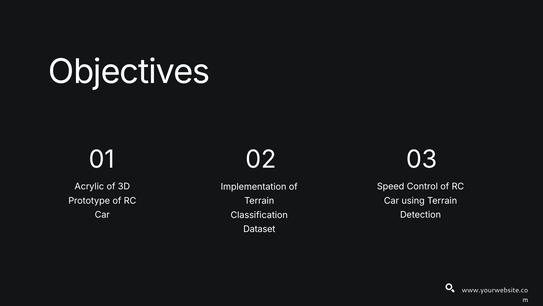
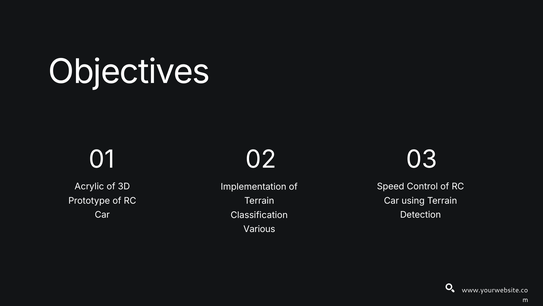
Dataset: Dataset -> Various
